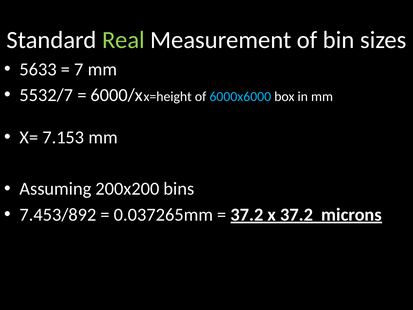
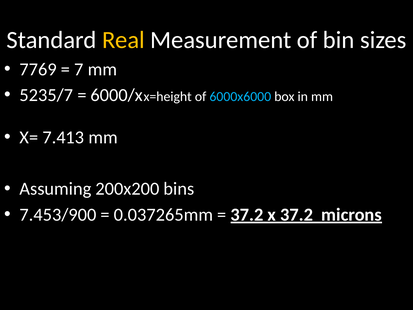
Real colour: light green -> yellow
5633: 5633 -> 7769
5532/7: 5532/7 -> 5235/7
7.153: 7.153 -> 7.413
7.453/892: 7.453/892 -> 7.453/900
